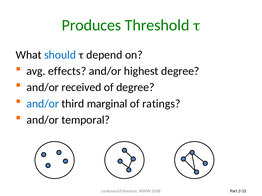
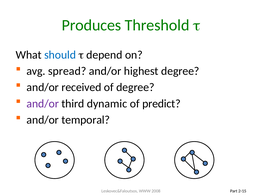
effects: effects -> spread
and/or at (43, 104) colour: blue -> purple
marginal: marginal -> dynamic
ratings: ratings -> predict
